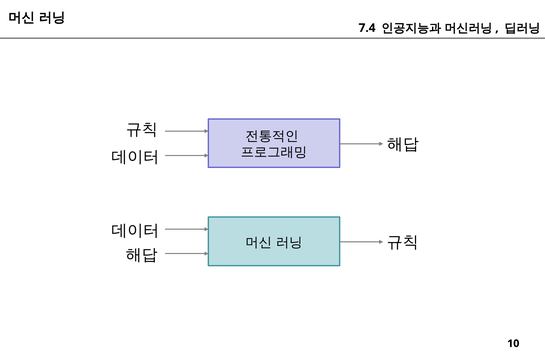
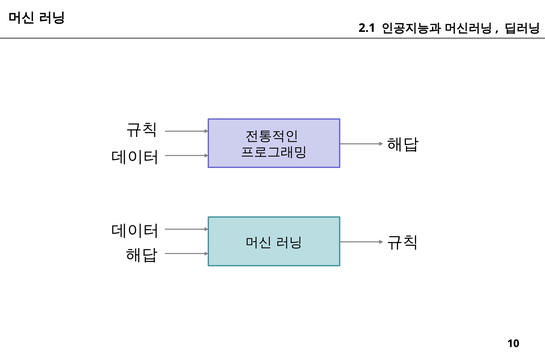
7.4: 7.4 -> 2.1
